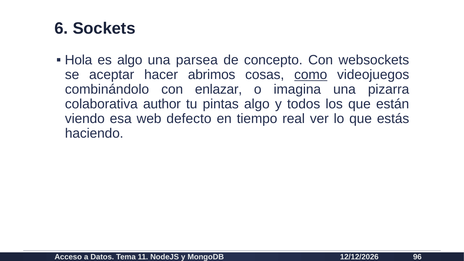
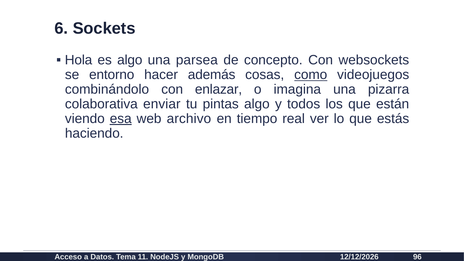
aceptar: aceptar -> entorno
abrimos: abrimos -> además
author: author -> enviar
esa underline: none -> present
defecto: defecto -> archivo
